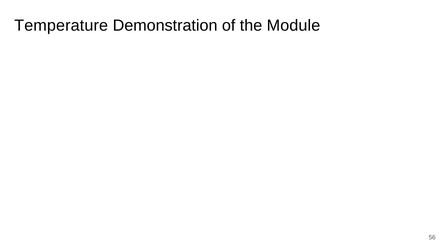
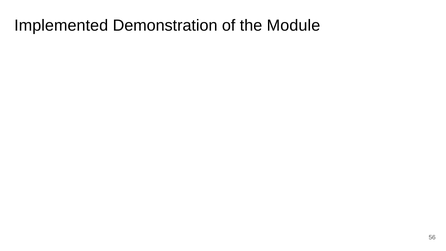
Temperature: Temperature -> Implemented
